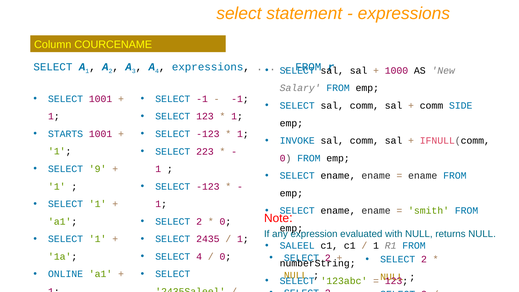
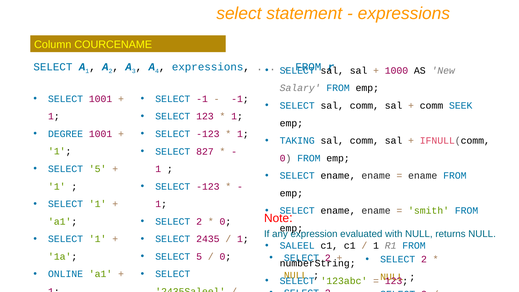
SIDE: SIDE -> SEEK
STARTS: STARTS -> DEGREE
INVOKE: INVOKE -> TAKING
223: 223 -> 827
9 at (98, 169): 9 -> 5
4 at (199, 257): 4 -> 5
